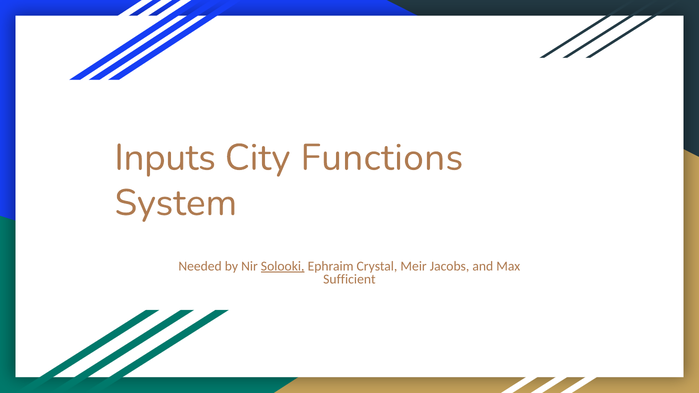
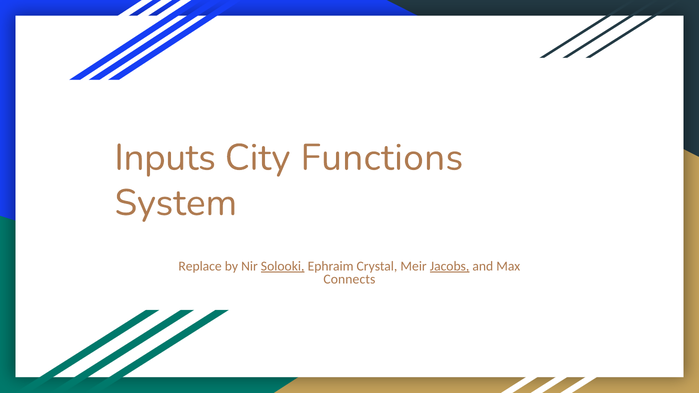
Needed: Needed -> Replace
Jacobs underline: none -> present
Sufficient: Sufficient -> Connects
